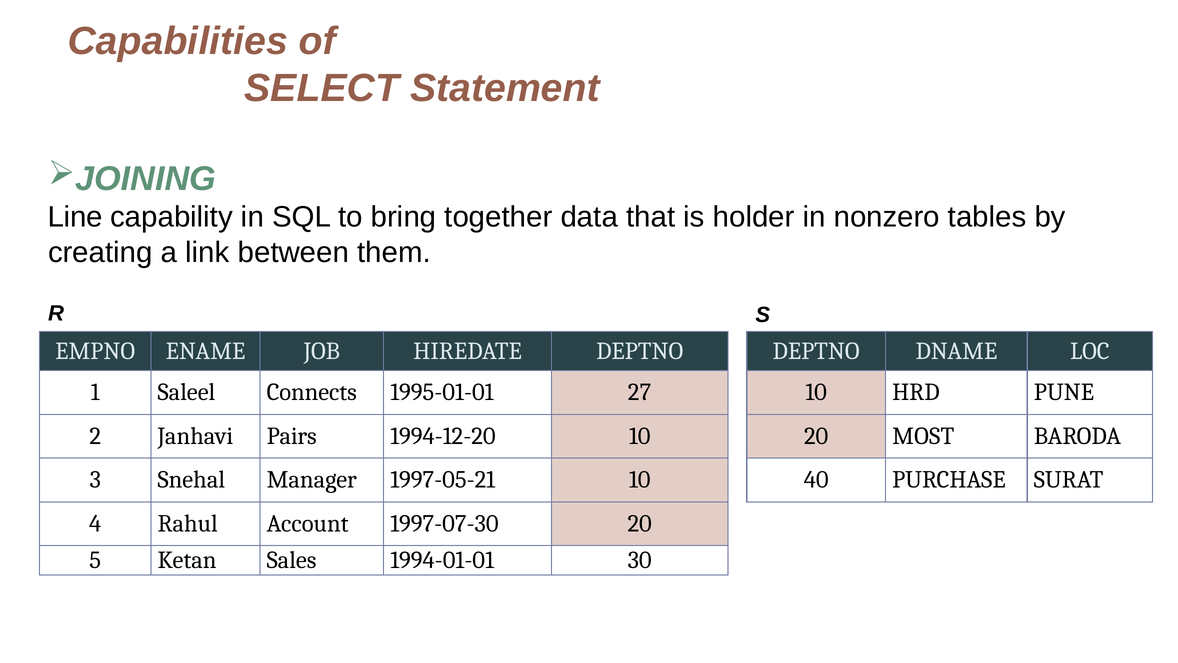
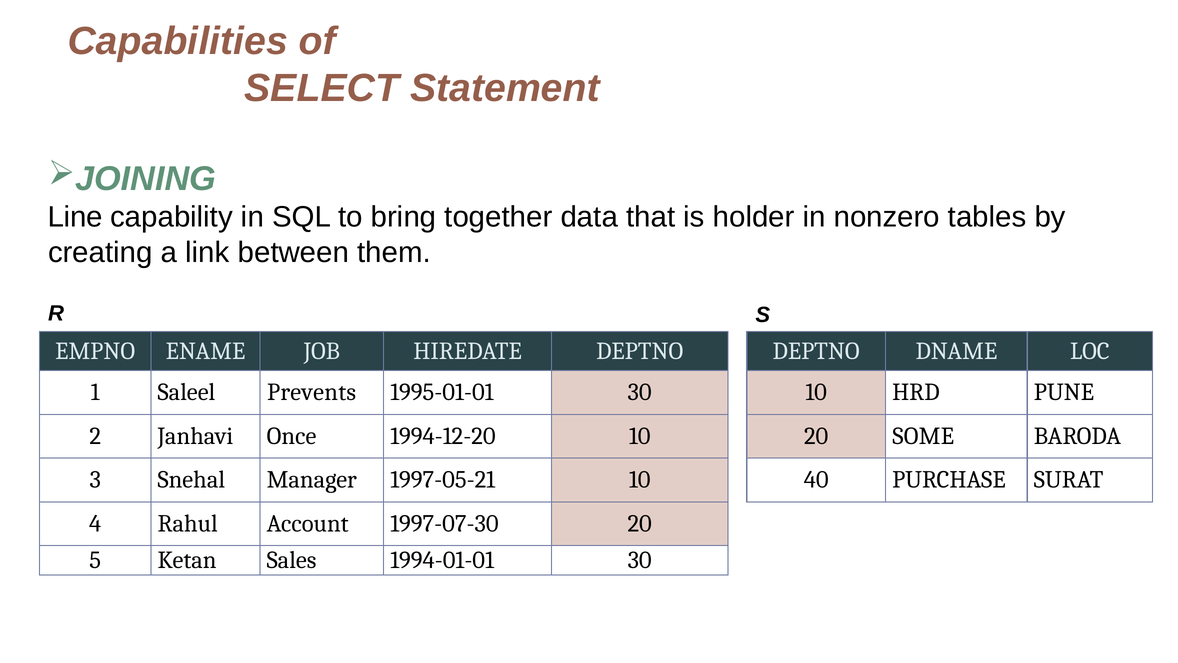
Connects: Connects -> Prevents
1995-01-01 27: 27 -> 30
Pairs: Pairs -> Once
MOST: MOST -> SOME
